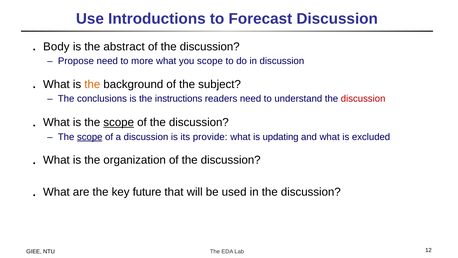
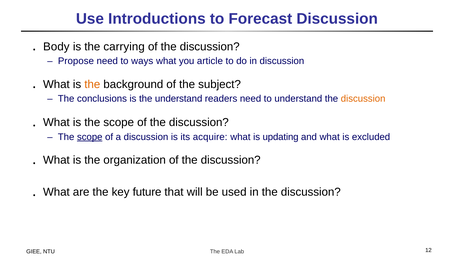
abstract: abstract -> carrying
more: more -> ways
you scope: scope -> article
the instructions: instructions -> understand
discussion at (363, 99) colour: red -> orange
scope at (119, 122) underline: present -> none
provide: provide -> acquire
